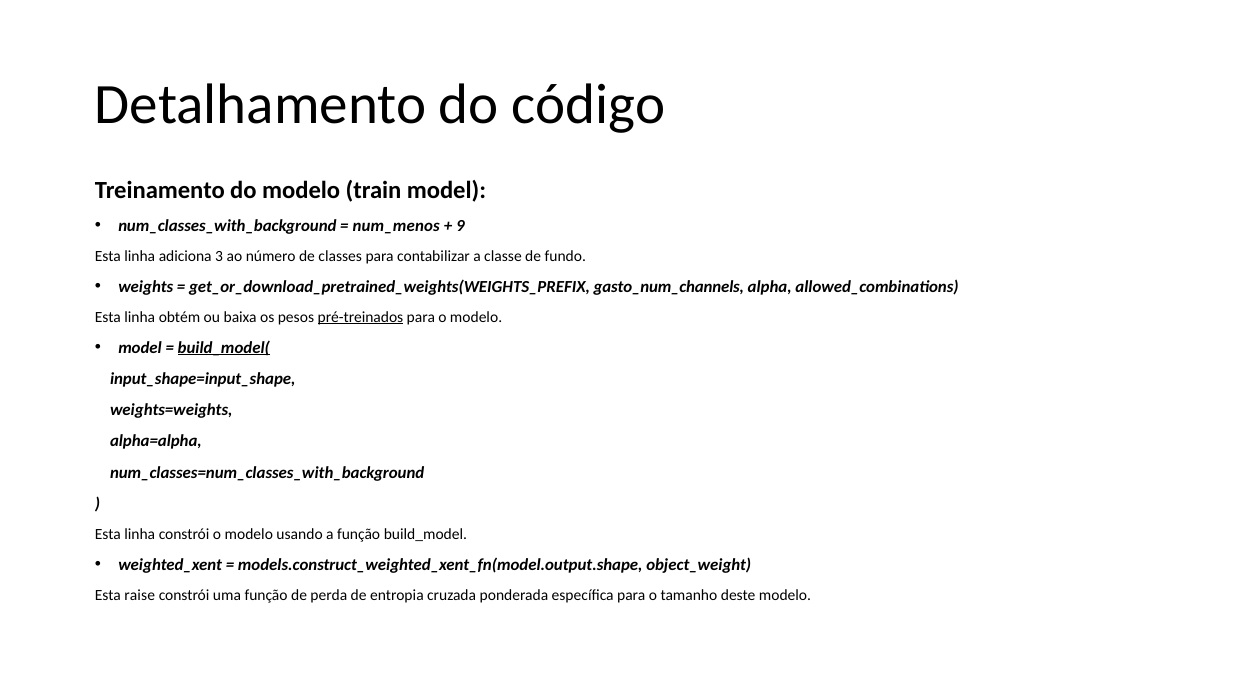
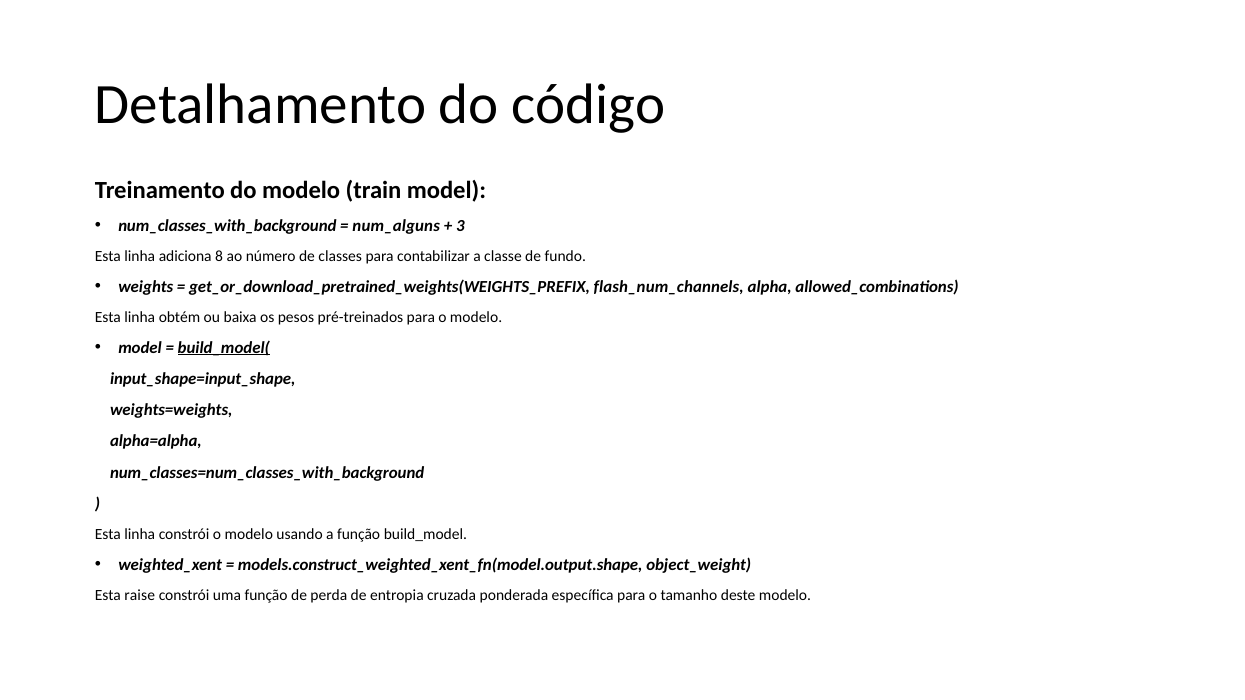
num_menos: num_menos -> num_alguns
9: 9 -> 3
3: 3 -> 8
gasto_num_channels: gasto_num_channels -> flash_num_channels
pré-treinados underline: present -> none
